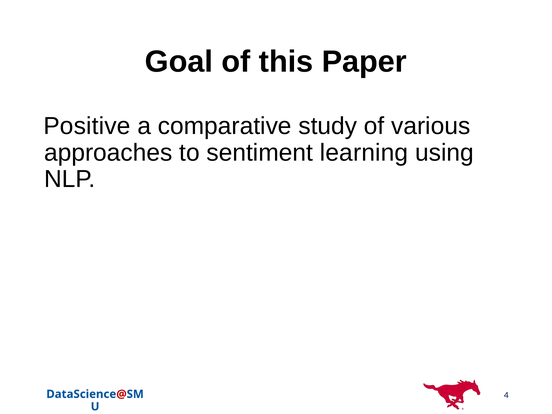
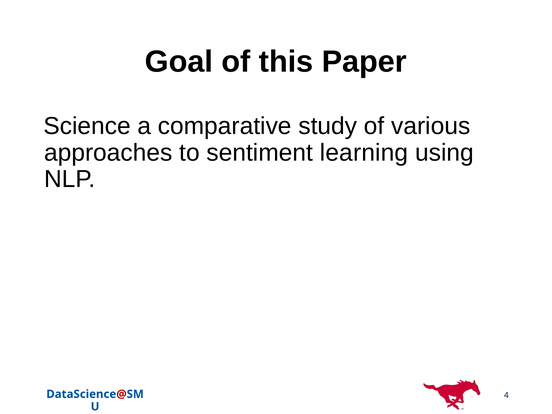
Positive: Positive -> Science
